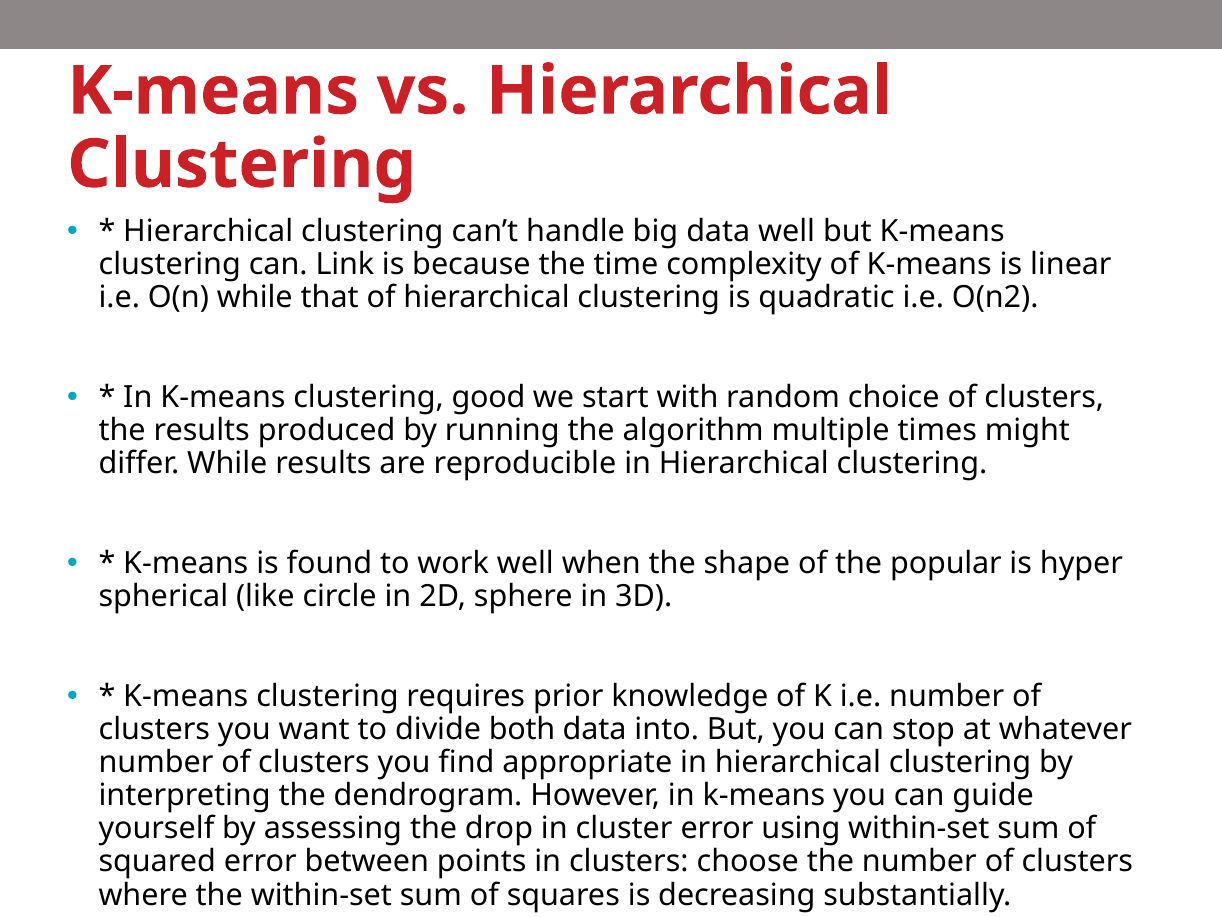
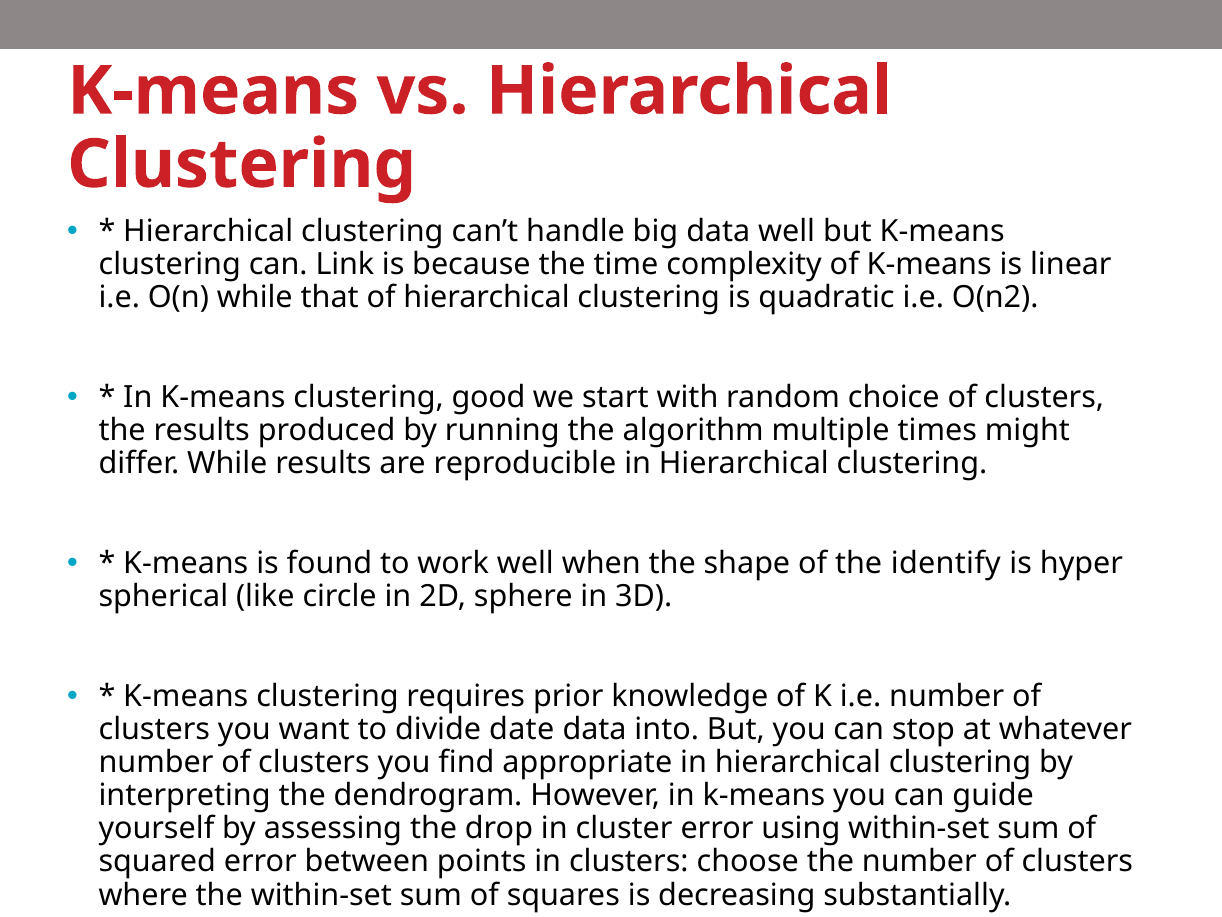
popular: popular -> identify
both: both -> date
